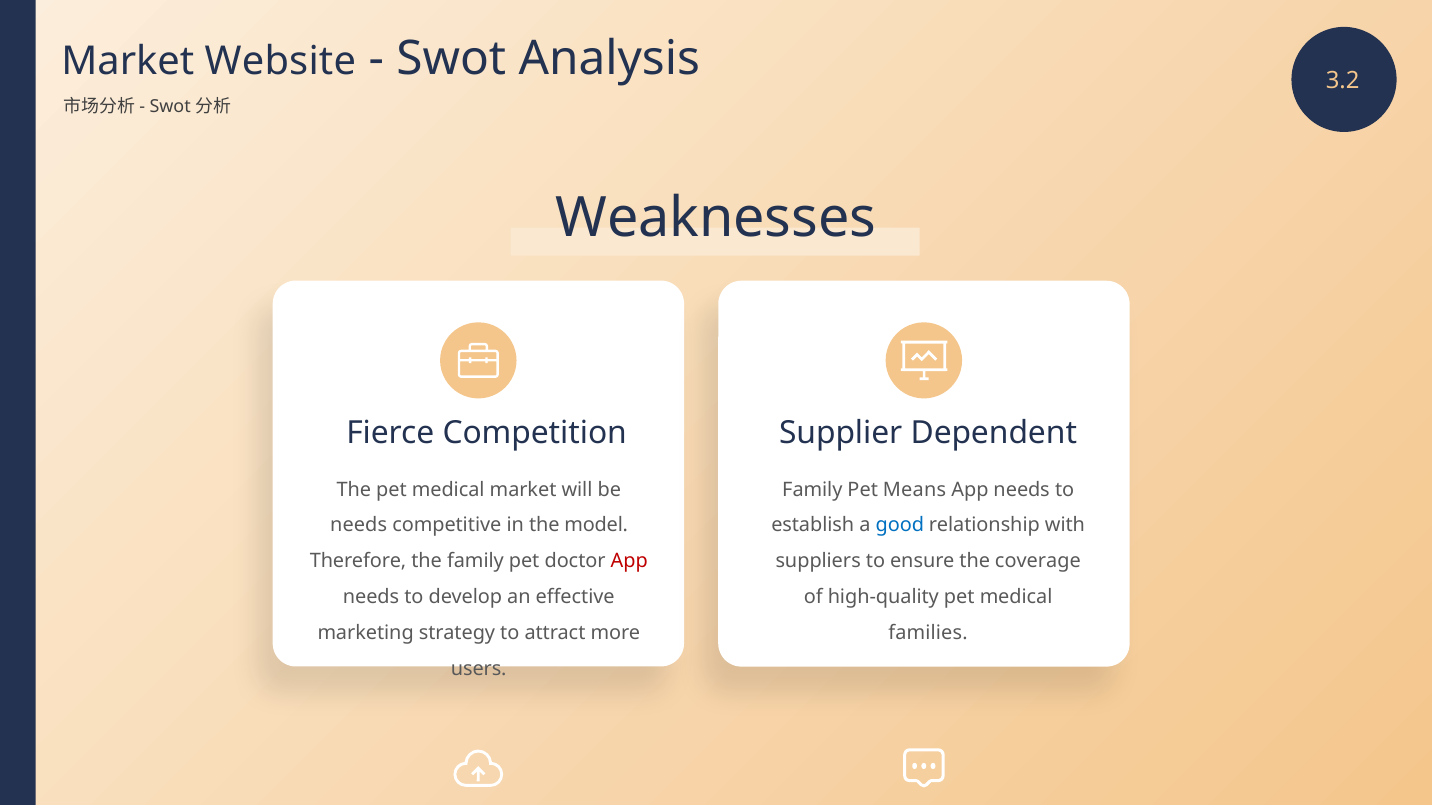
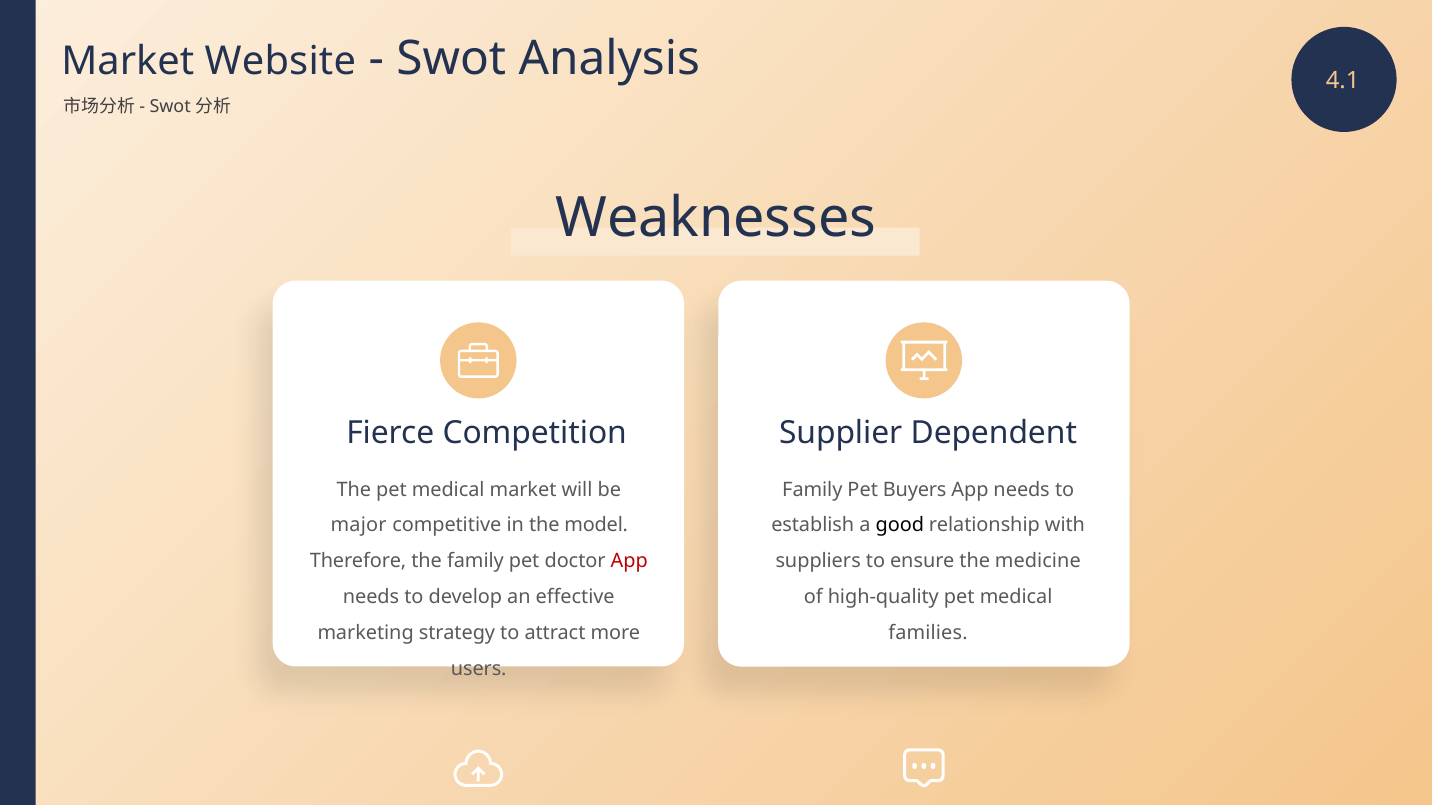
3.2: 3.2 -> 4.1
Means: Means -> Buyers
needs at (359, 526): needs -> major
good colour: blue -> black
coverage: coverage -> medicine
